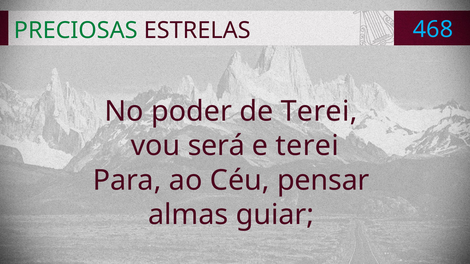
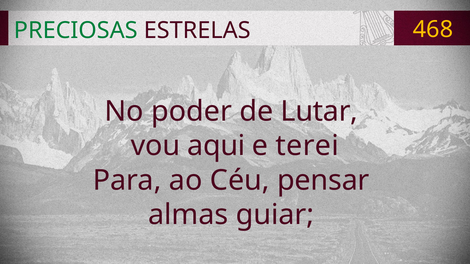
468 colour: light blue -> yellow
de Terei: Terei -> Lutar
será: será -> aqui
